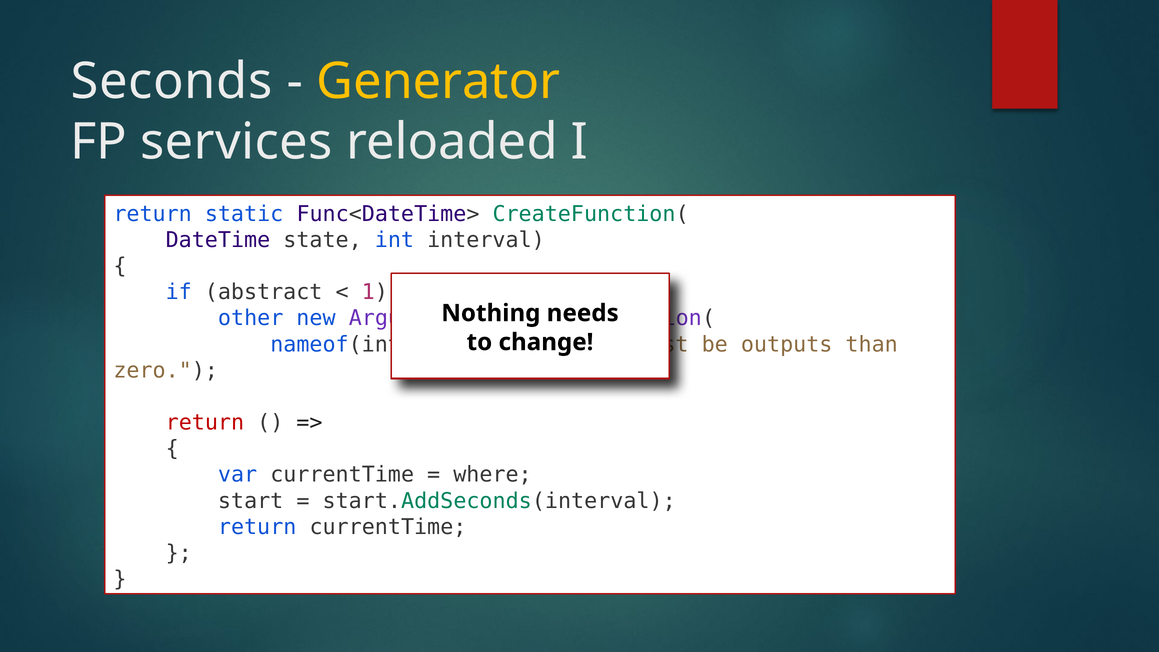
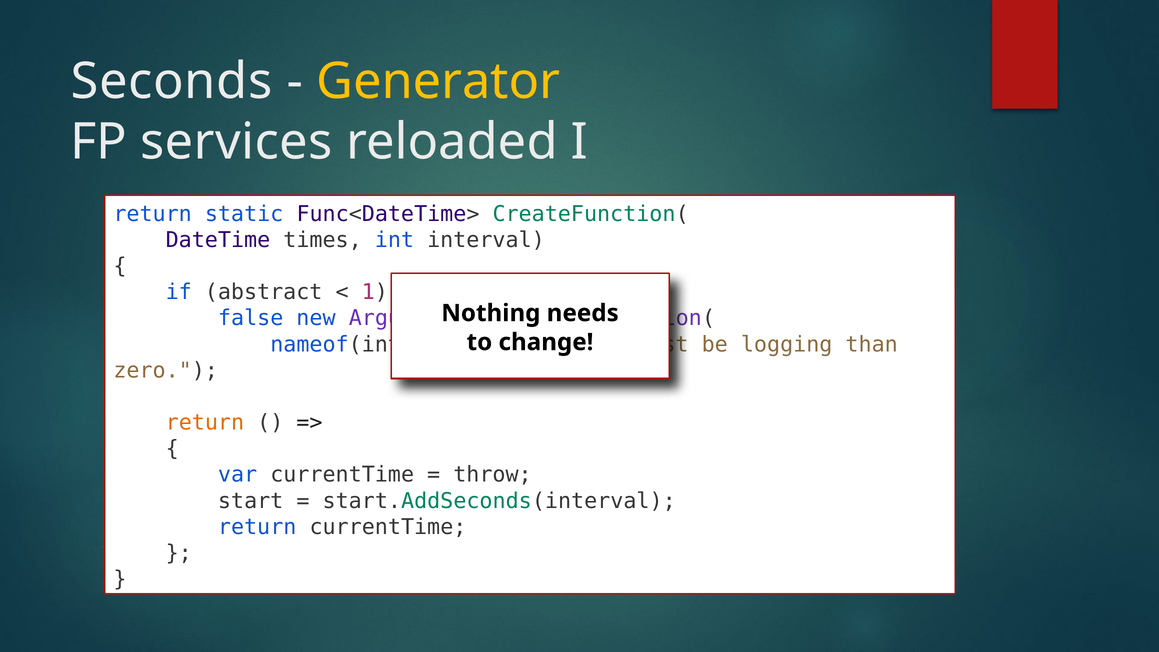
state: state -> times
other: other -> false
outputs: outputs -> logging
return at (205, 423) colour: red -> orange
where: where -> throw
